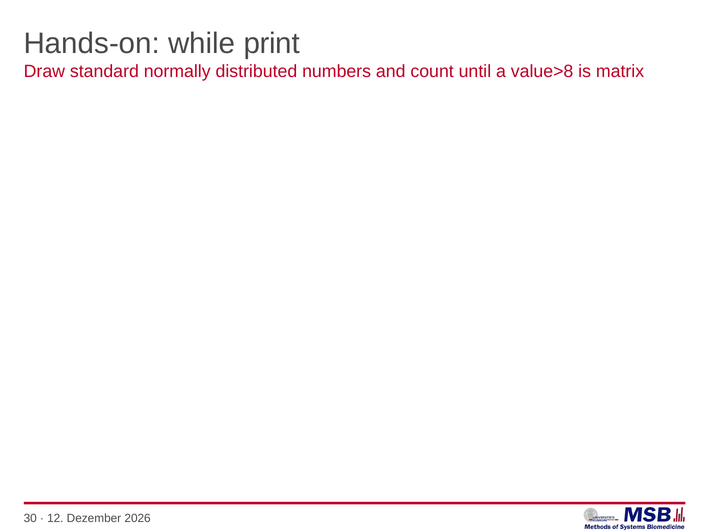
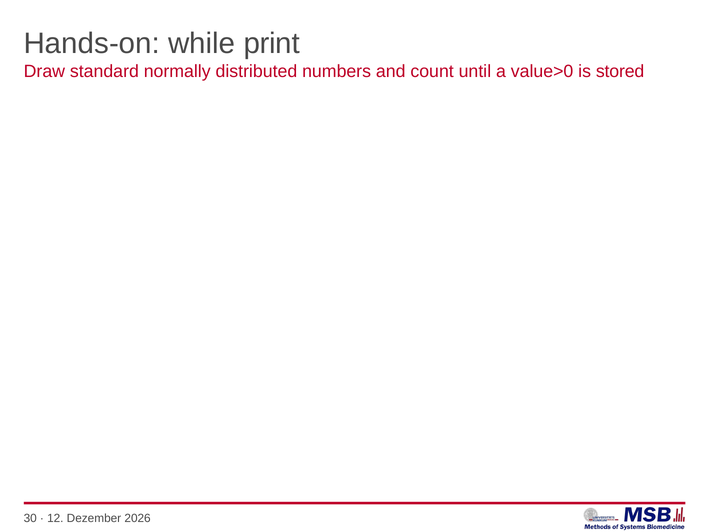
value>8: value>8 -> value>0
matrix: matrix -> stored
